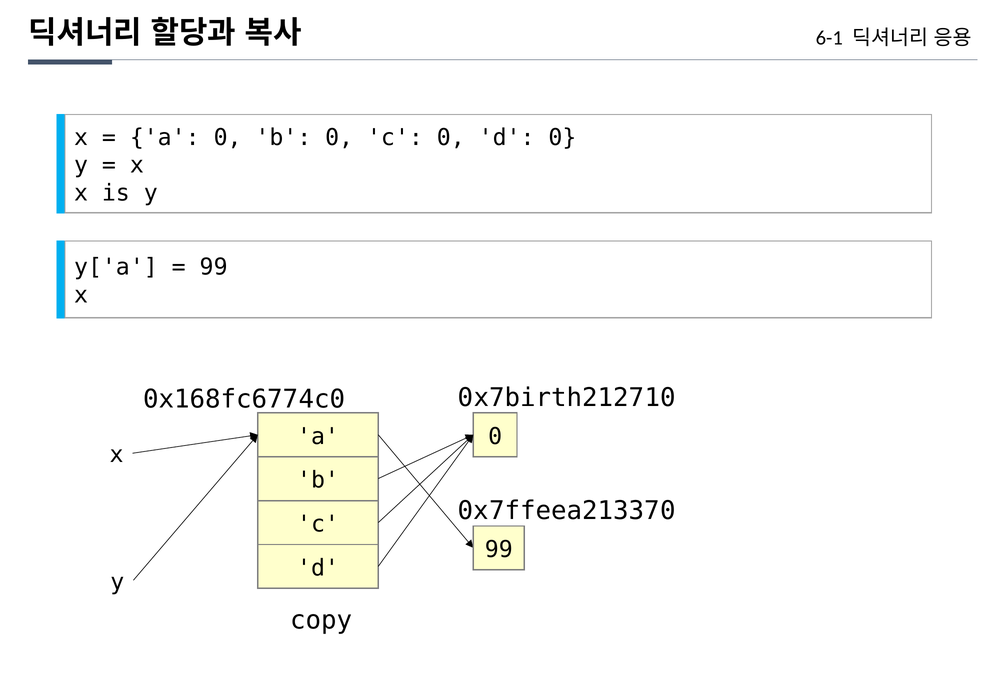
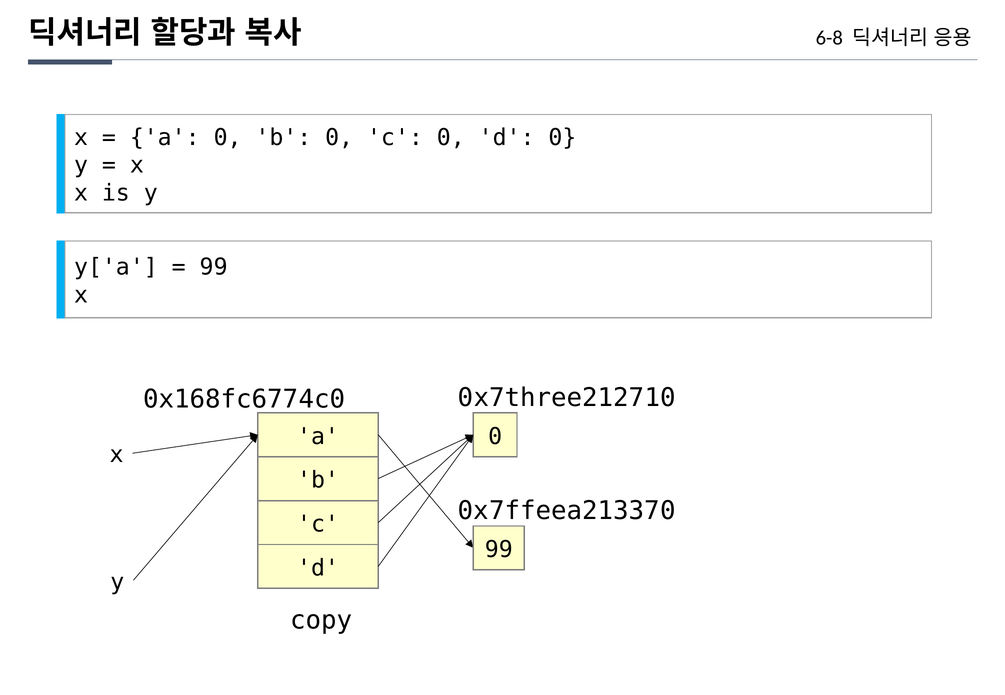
6-1: 6-1 -> 6-8
0x7birth212710: 0x7birth212710 -> 0x7three212710
